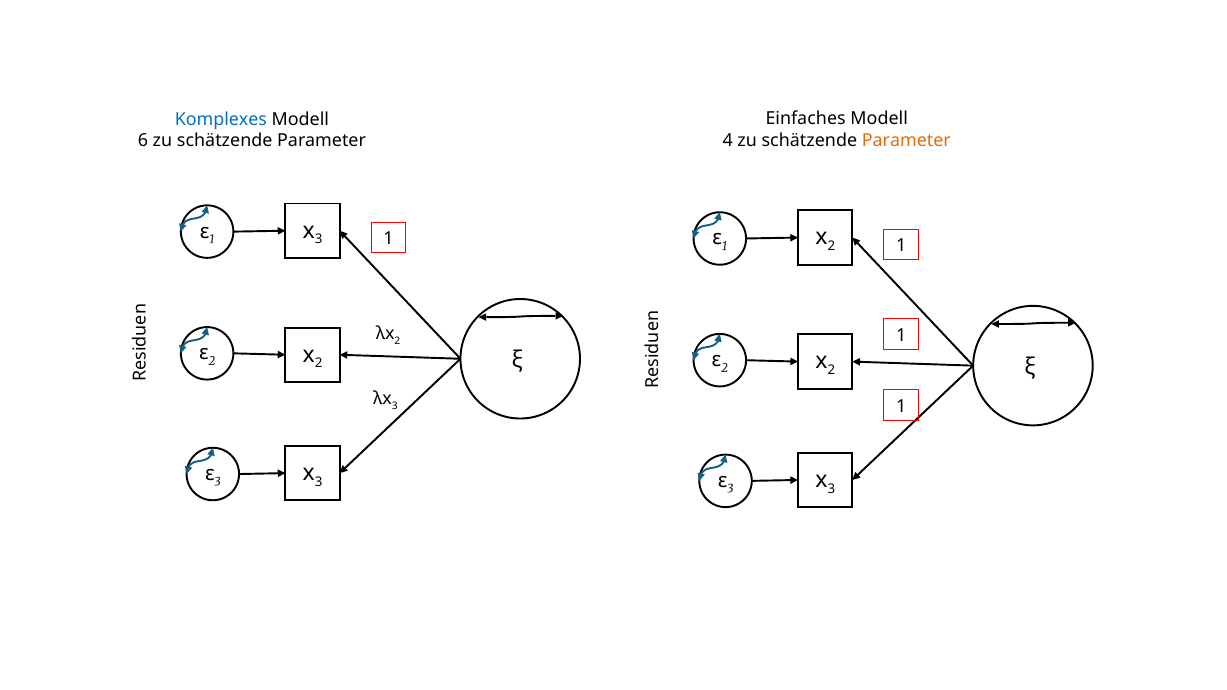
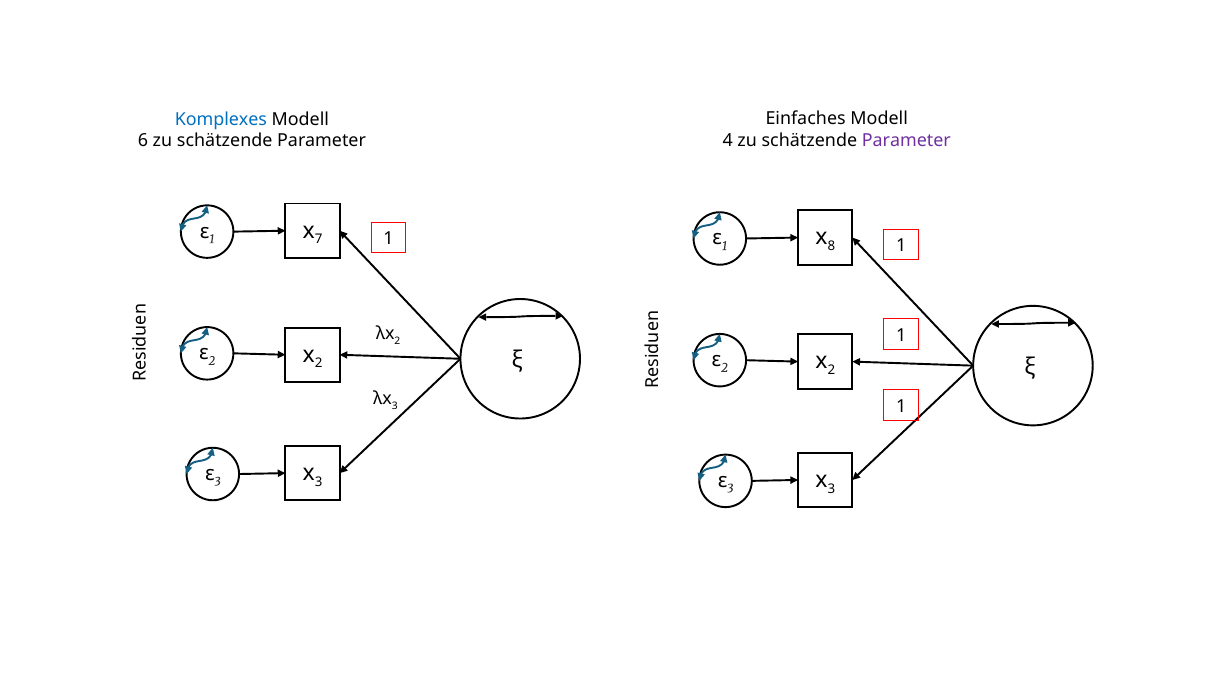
Parameter at (906, 140) colour: orange -> purple
3 at (319, 239): 3 -> 7
2 at (831, 246): 2 -> 8
